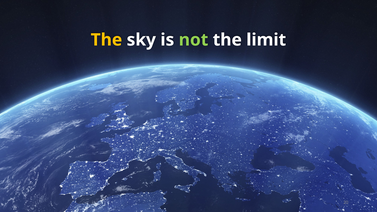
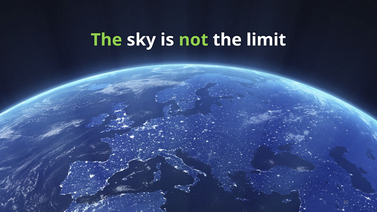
The at (106, 40) colour: yellow -> light green
